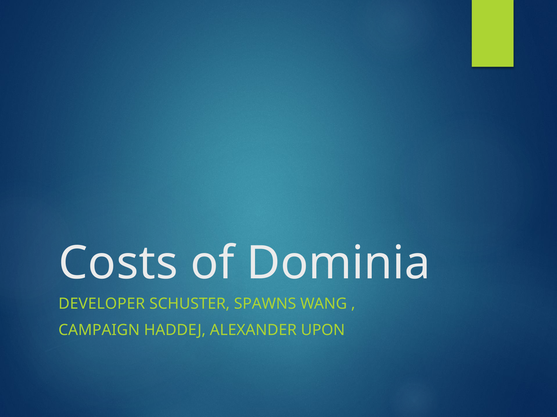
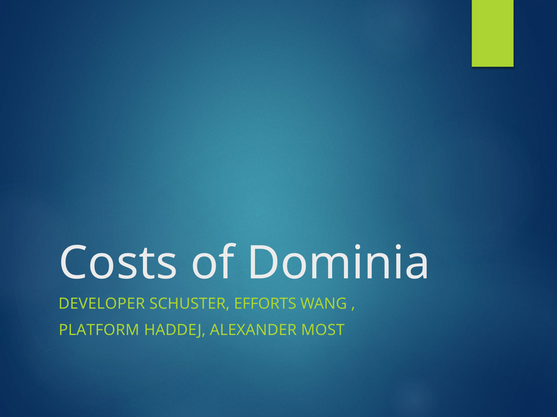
SPAWNS: SPAWNS -> EFFORTS
CAMPAIGN: CAMPAIGN -> PLATFORM
UPON: UPON -> MOST
